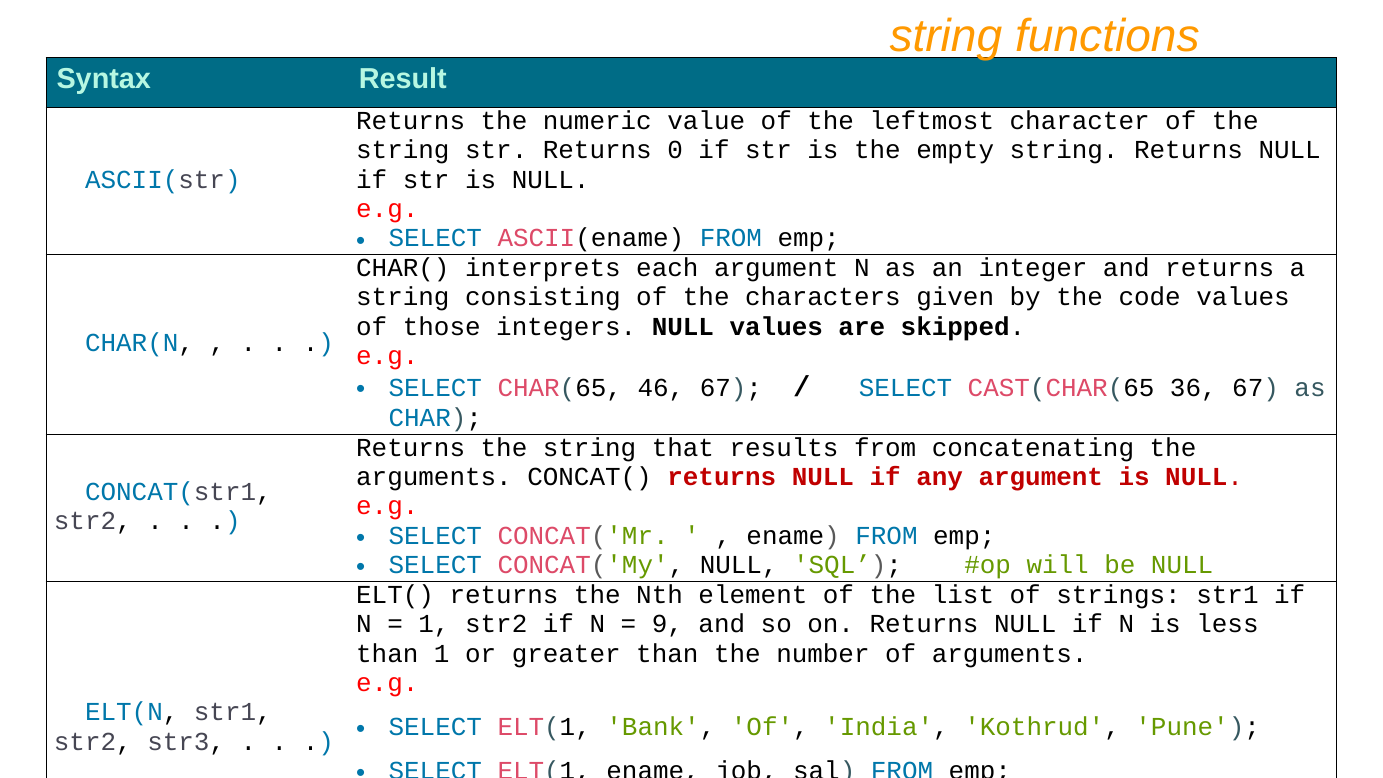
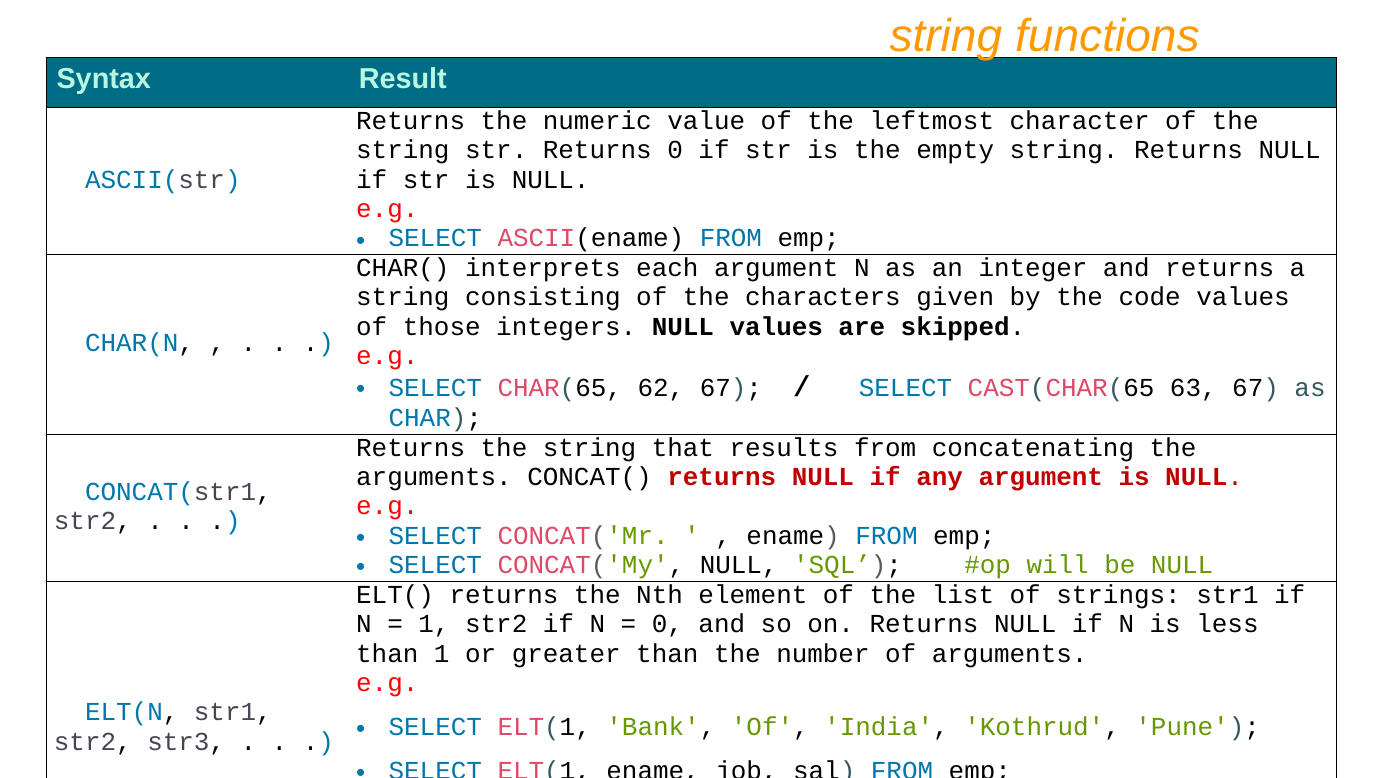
46: 46 -> 62
36: 36 -> 63
9 at (667, 624): 9 -> 0
